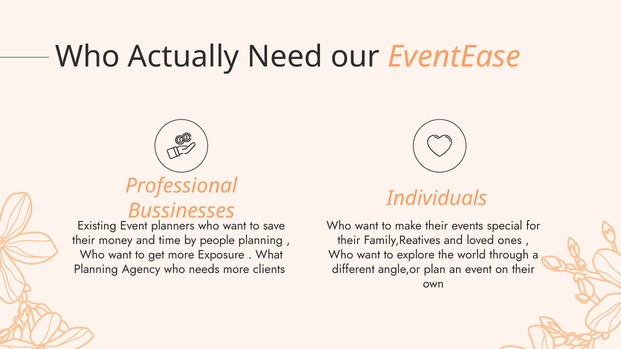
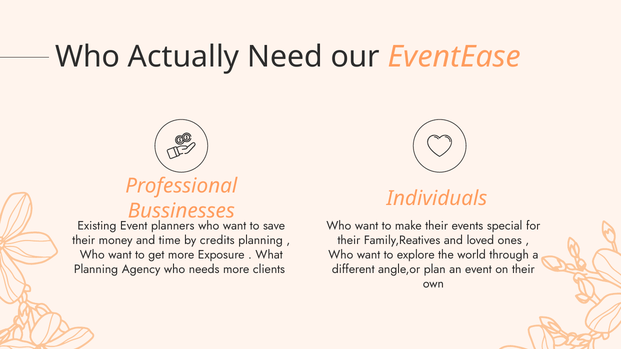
people: people -> credits
